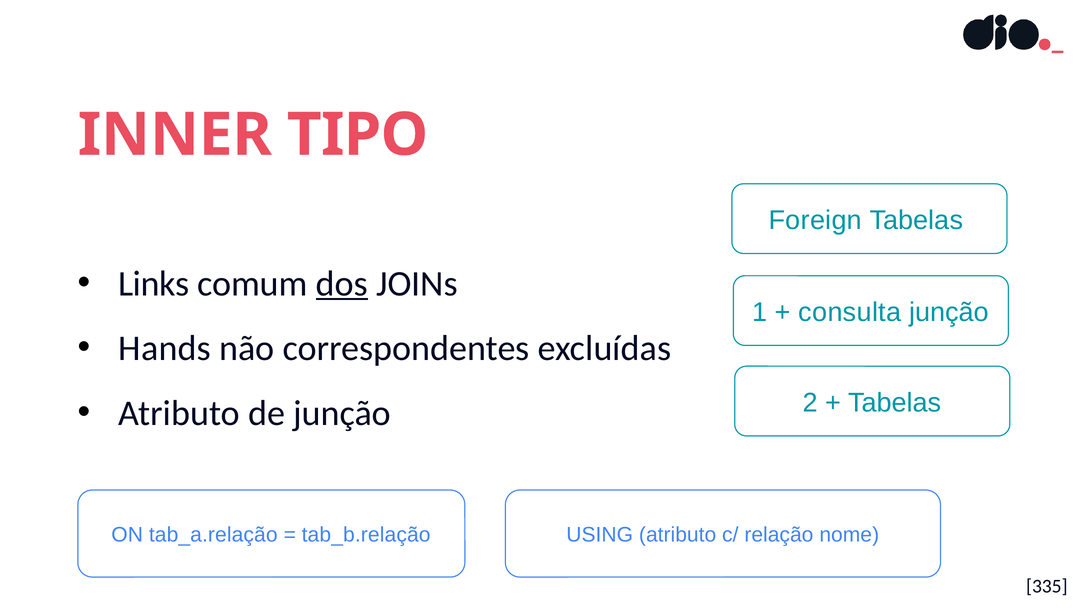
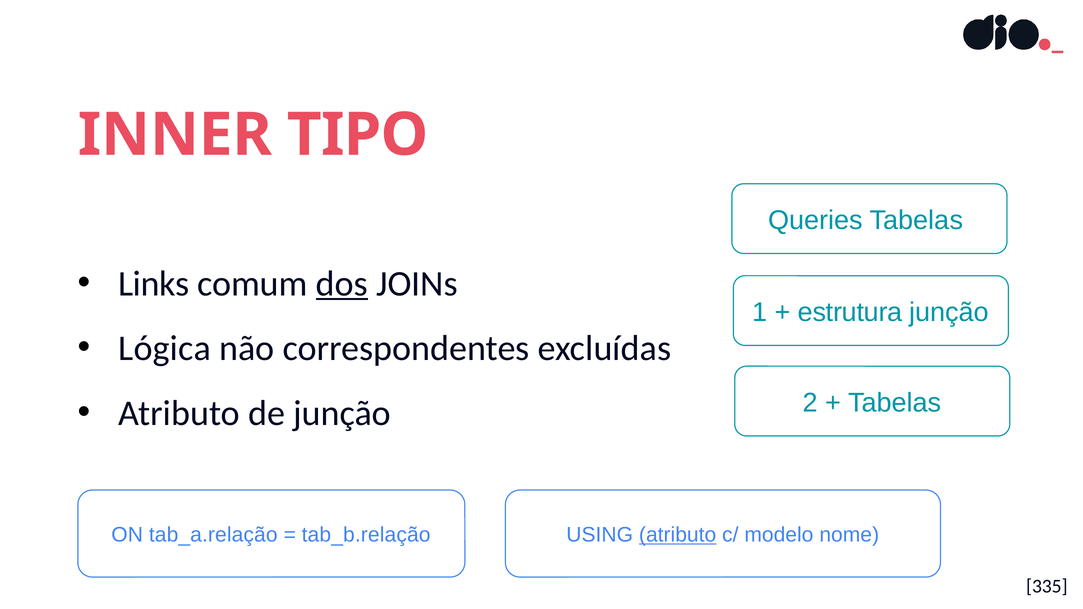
Foreign: Foreign -> Queries
consulta: consulta -> estrutura
Hands: Hands -> Lógica
atributo at (678, 535) underline: none -> present
relação: relação -> modelo
